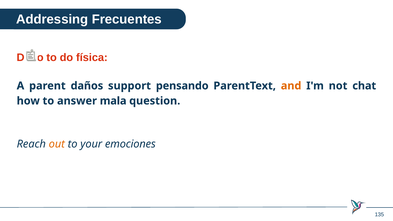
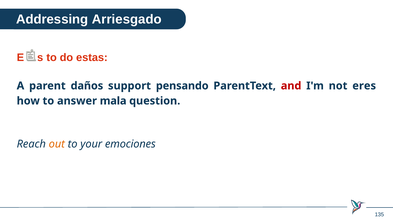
Frecuentes: Frecuentes -> Arriesgado
Daño: Daño -> Esos
física: física -> estas
and colour: orange -> red
chat: chat -> eres
